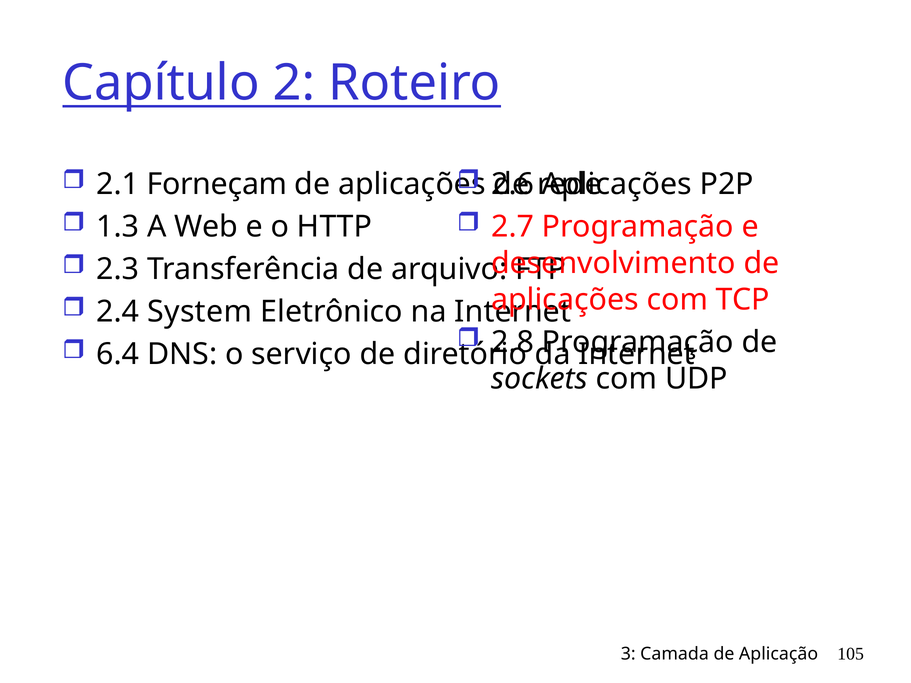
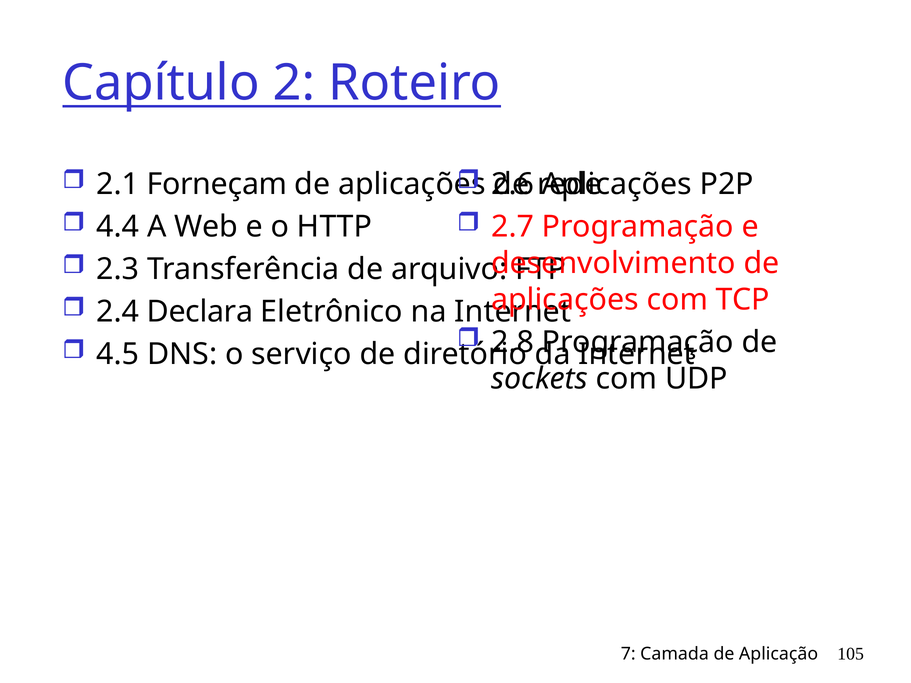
1.3: 1.3 -> 4.4
System: System -> Declara
6.4: 6.4 -> 4.5
3: 3 -> 7
